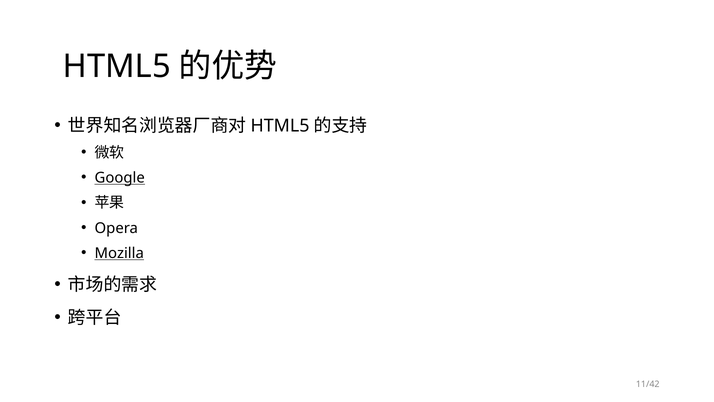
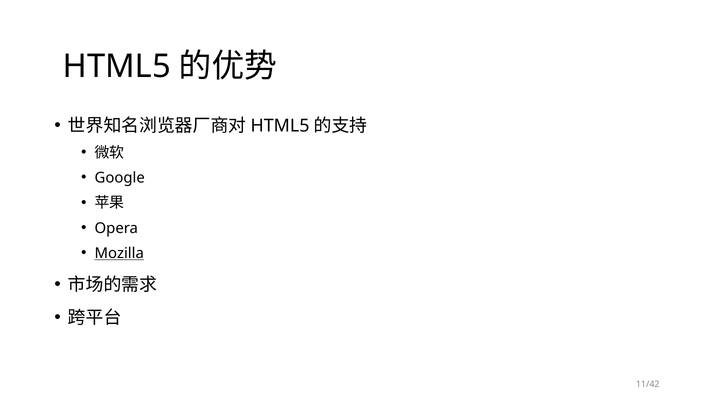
Google underline: present -> none
